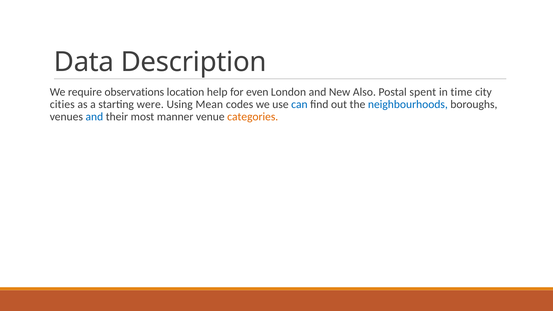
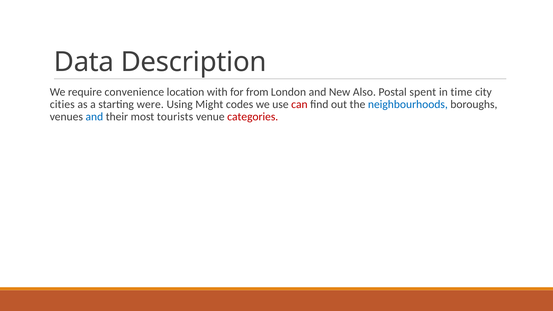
observations: observations -> convenience
help: help -> with
even: even -> from
Mean: Mean -> Might
can colour: blue -> red
manner: manner -> tourists
categories colour: orange -> red
